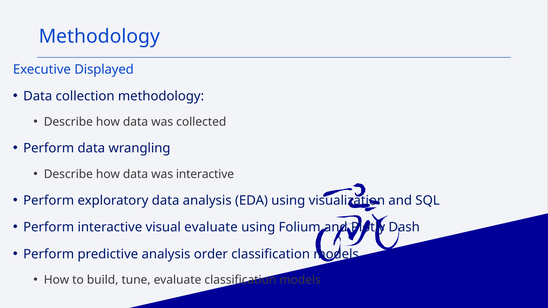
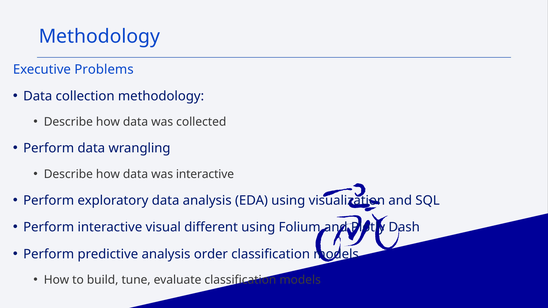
Displayed: Displayed -> Problems
visual evaluate: evaluate -> different
